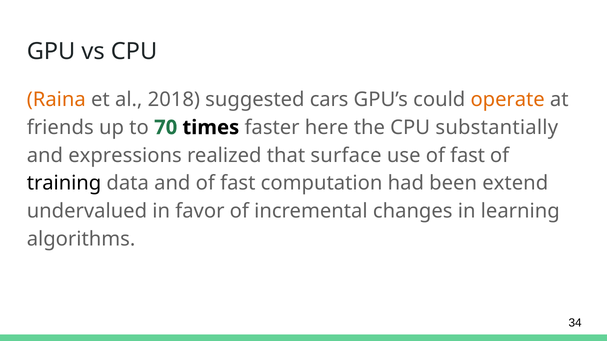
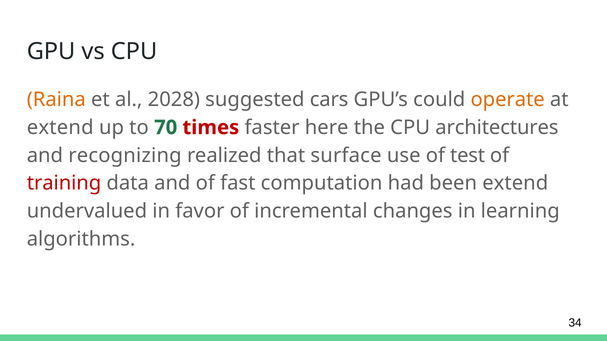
2018: 2018 -> 2028
friends at (60, 128): friends -> extend
times colour: black -> red
substantially: substantially -> architectures
expressions: expressions -> recognizing
use of fast: fast -> test
training colour: black -> red
